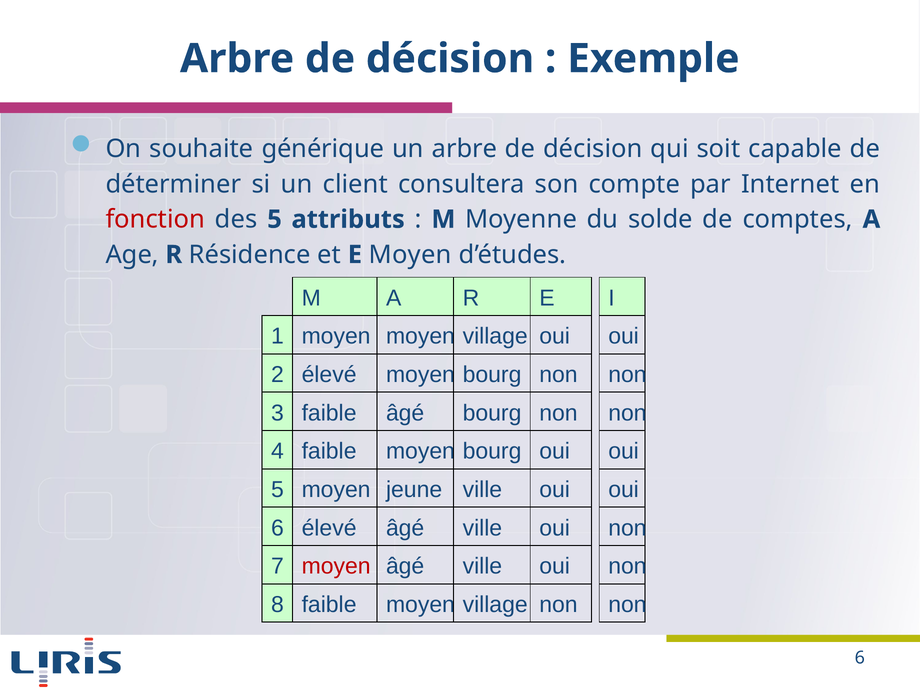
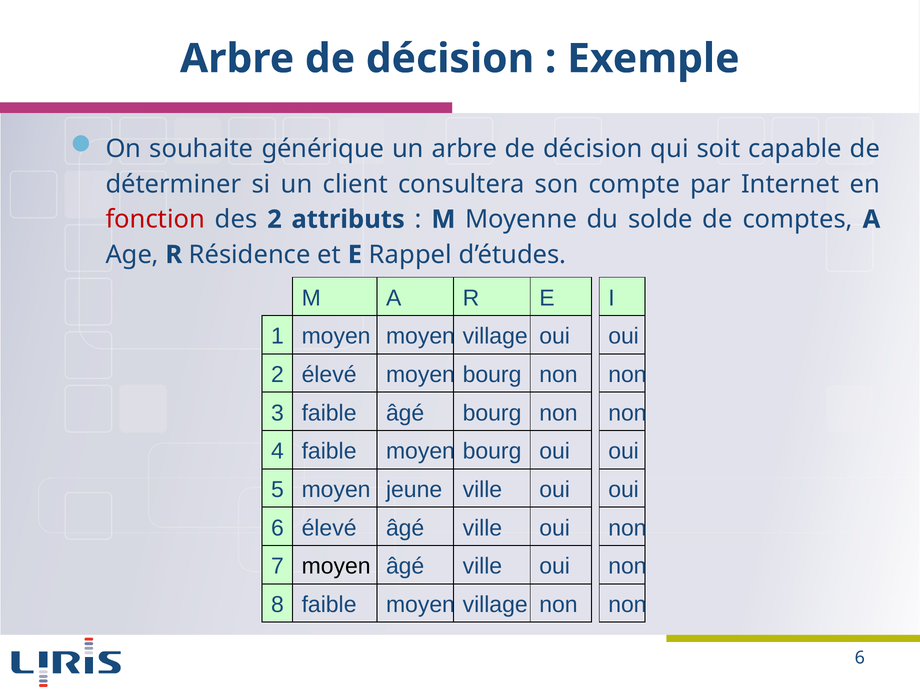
des 5: 5 -> 2
E Moyen: Moyen -> Rappel
moyen at (336, 566) colour: red -> black
